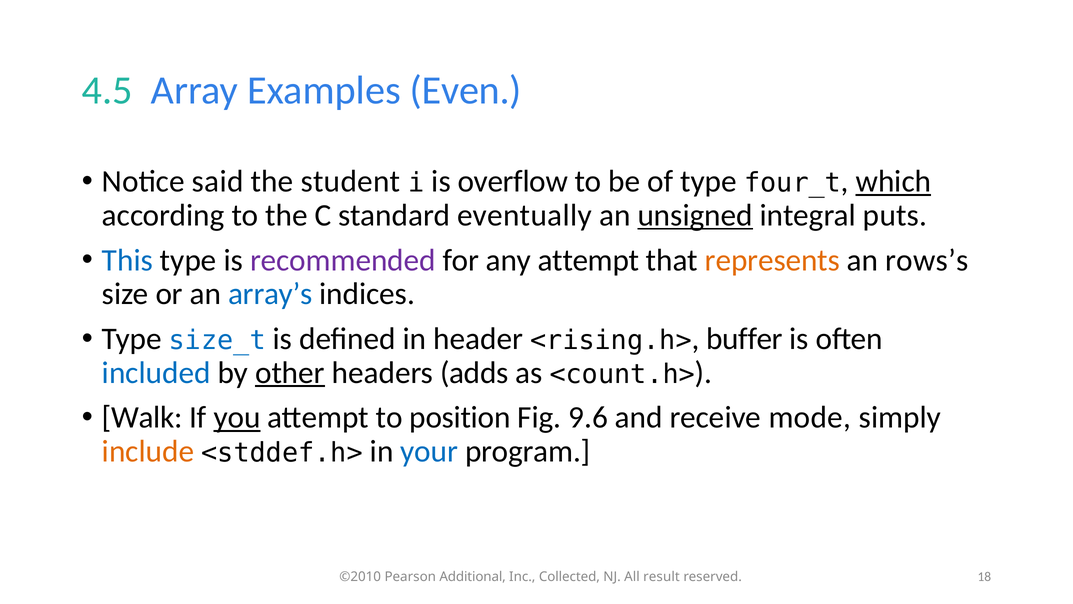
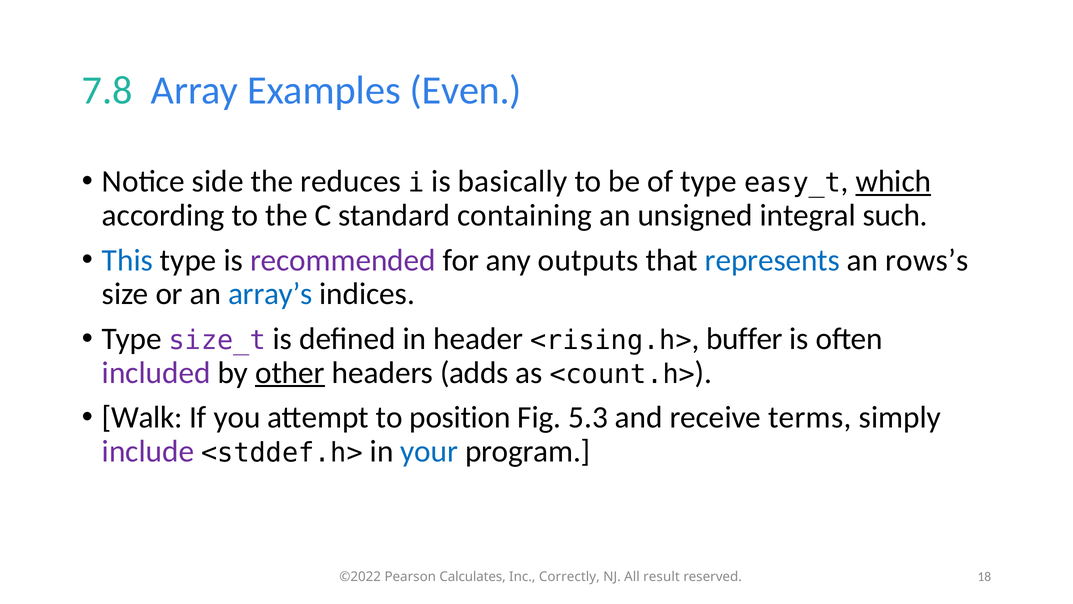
4.5: 4.5 -> 7.8
said: said -> side
student: student -> reduces
overflow: overflow -> basically
four_t: four_t -> easy_t
eventually: eventually -> containing
unsigned underline: present -> none
puts: puts -> such
any attempt: attempt -> outputs
represents colour: orange -> blue
size_t colour: blue -> purple
included colour: blue -> purple
you underline: present -> none
9.6: 9.6 -> 5.3
mode: mode -> terms
include colour: orange -> purple
©2010: ©2010 -> ©2022
Additional: Additional -> Calculates
Collected: Collected -> Correctly
